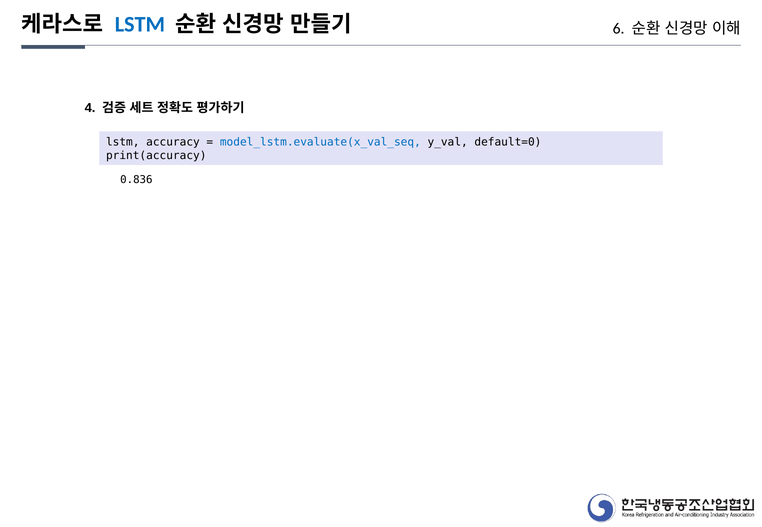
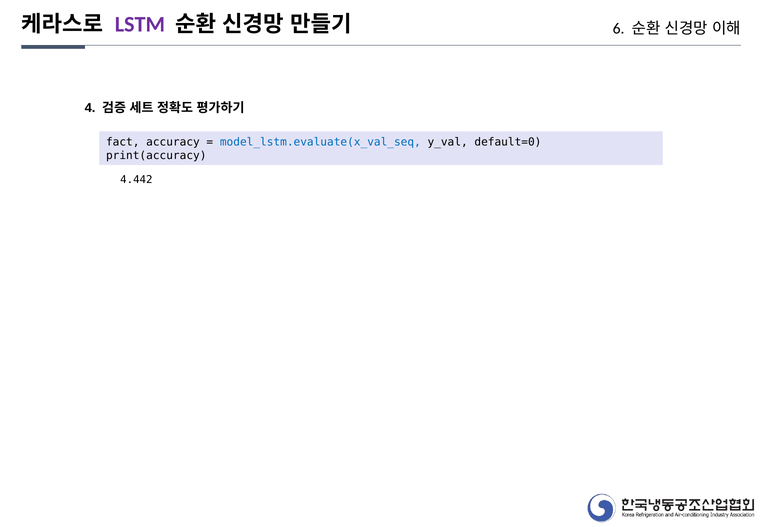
LSTM at (140, 25) colour: blue -> purple
lstm at (123, 142): lstm -> fact
0.836: 0.836 -> 4.442
